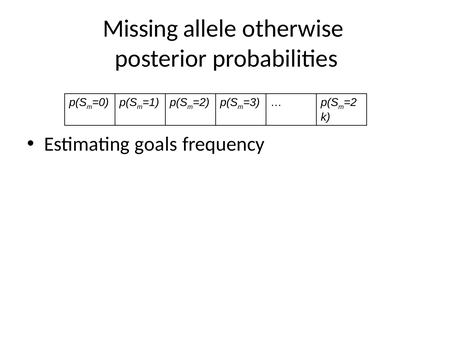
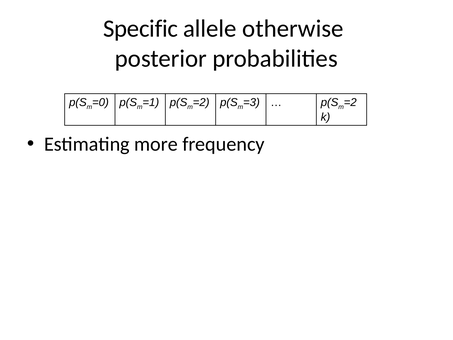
Missing: Missing -> Specific
goals: goals -> more
